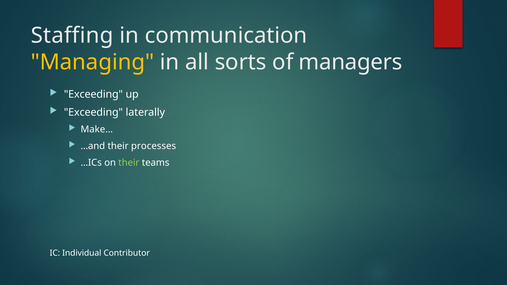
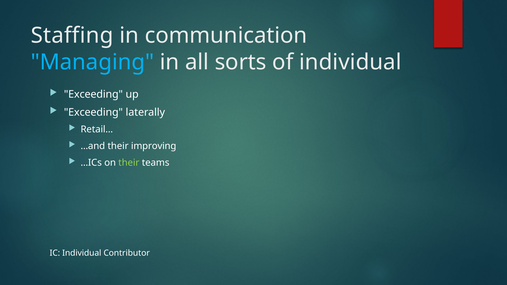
Managing colour: yellow -> light blue
of managers: managers -> individual
Make…: Make… -> Retail…
processes: processes -> improving
